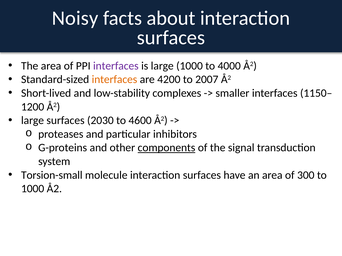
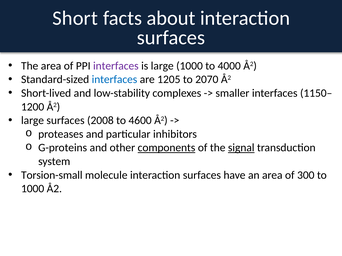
Noisy: Noisy -> Short
interfaces at (114, 80) colour: orange -> blue
4200: 4200 -> 1205
2007: 2007 -> 2070
2030: 2030 -> 2008
signal underline: none -> present
